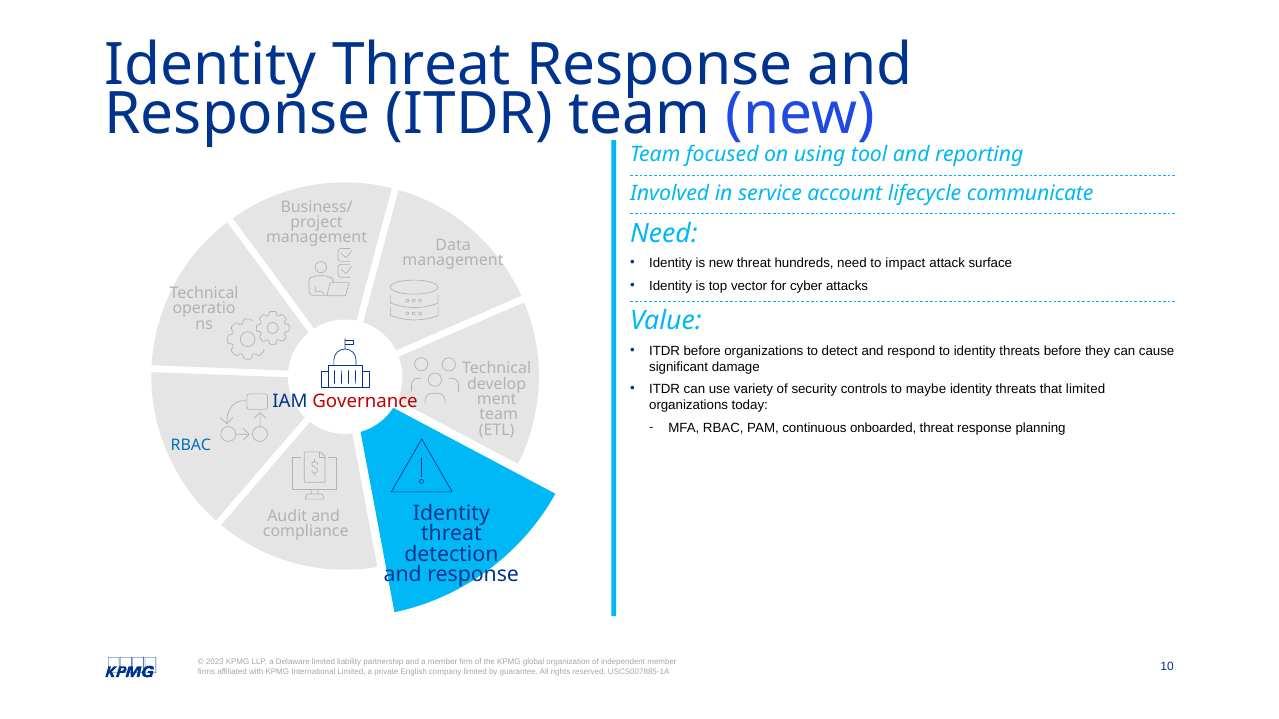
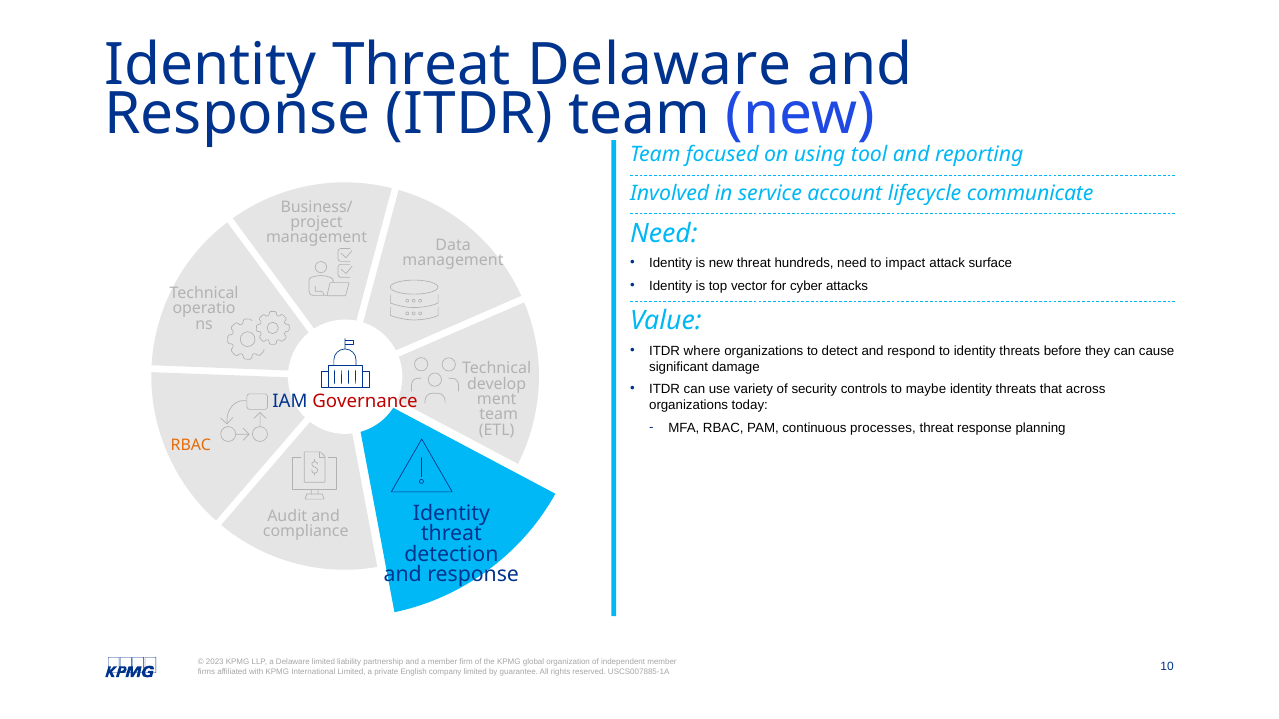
Identity Threat Response: Response -> Delaware
ITDR before: before -> where
that limited: limited -> across
onboarded: onboarded -> processes
RBAC at (191, 445) colour: blue -> orange
